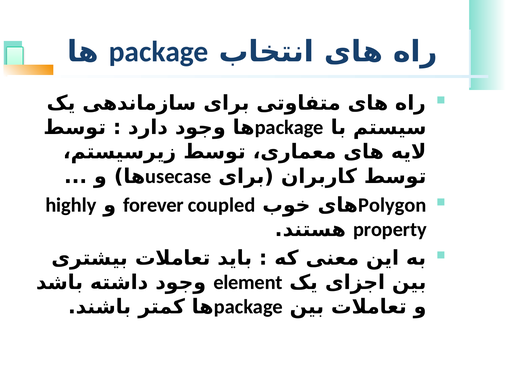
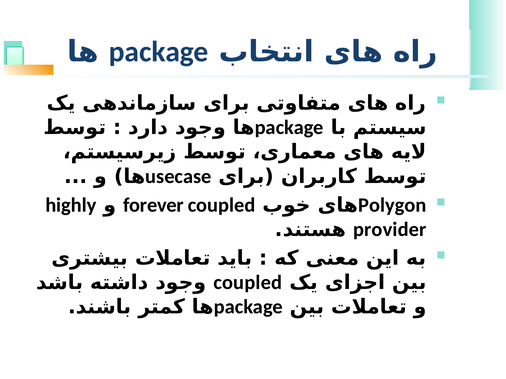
property: property -> provider
element at (248, 283): element -> coupled
